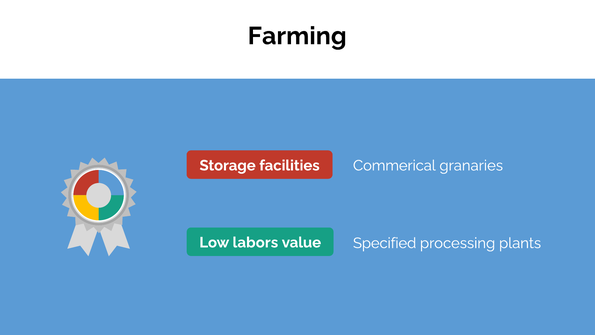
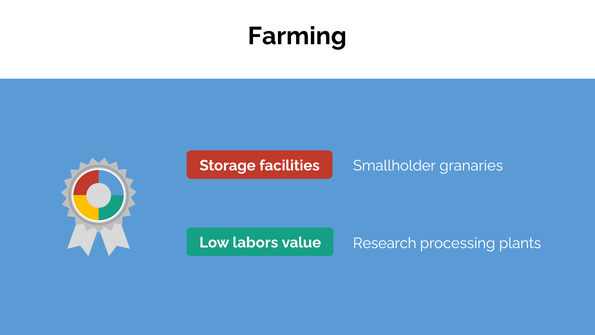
Commerical: Commerical -> Smallholder
Specified: Specified -> Research
